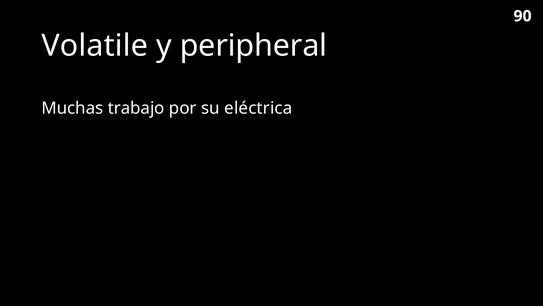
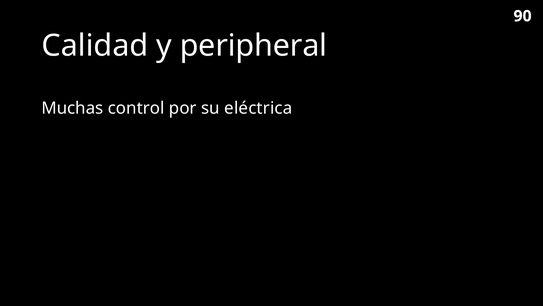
Volatile: Volatile -> Calidad
trabajo: trabajo -> control
